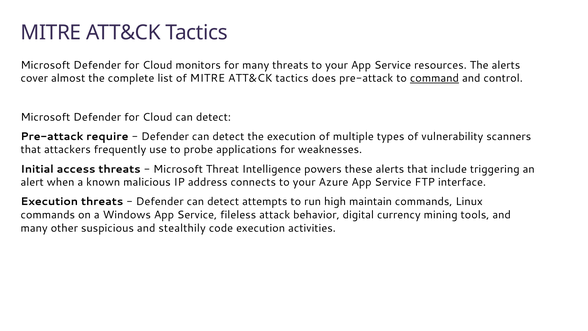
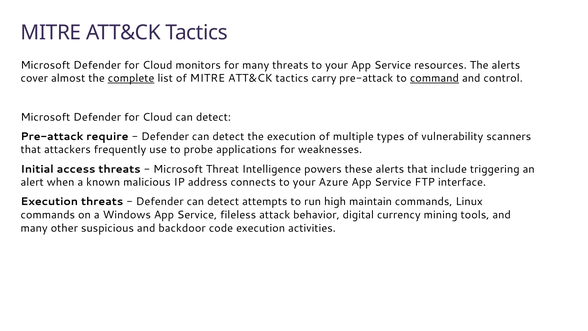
complete underline: none -> present
does: does -> carry
stealthily: stealthily -> backdoor
